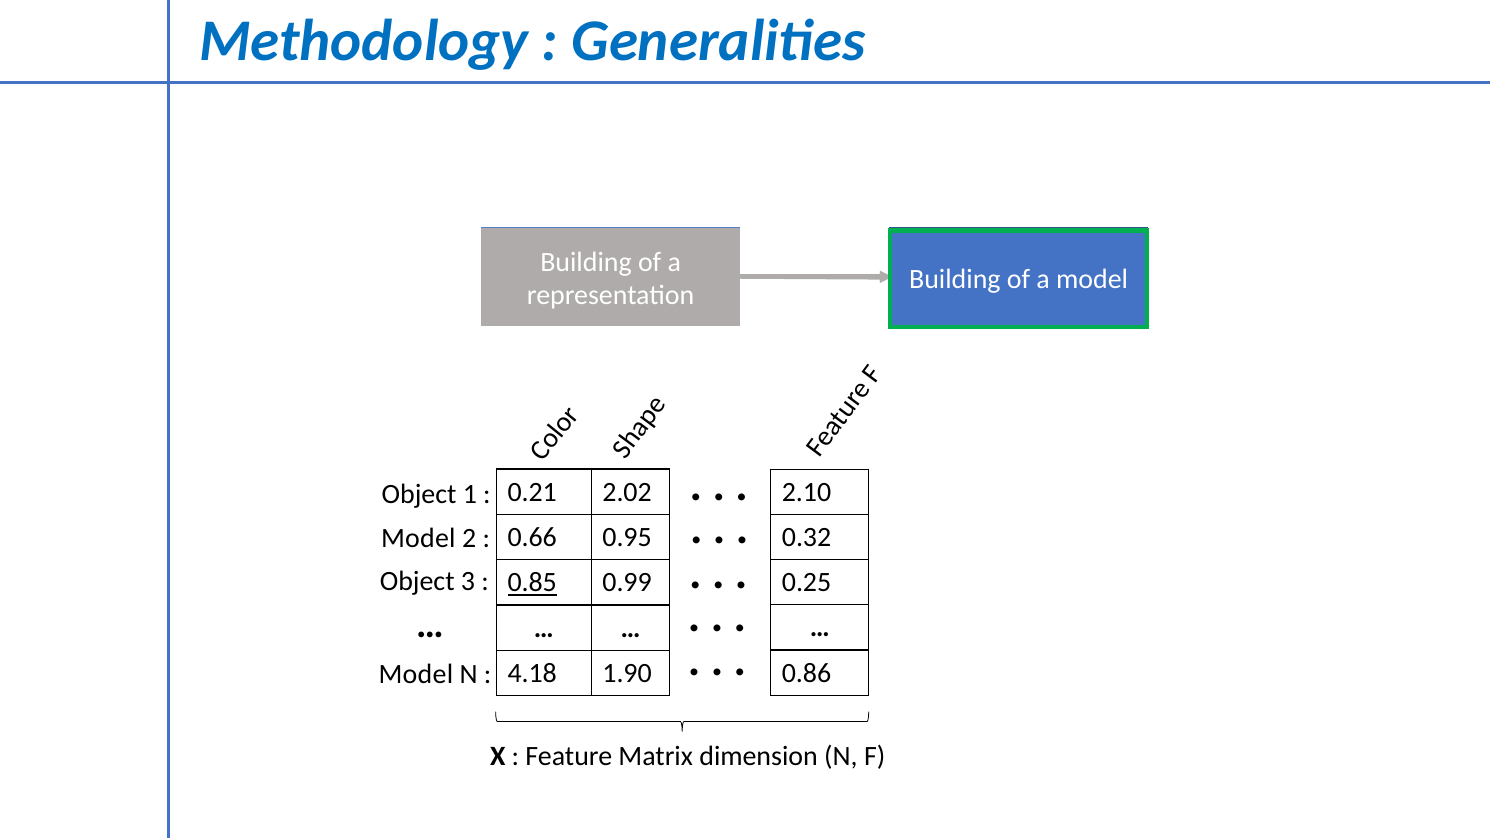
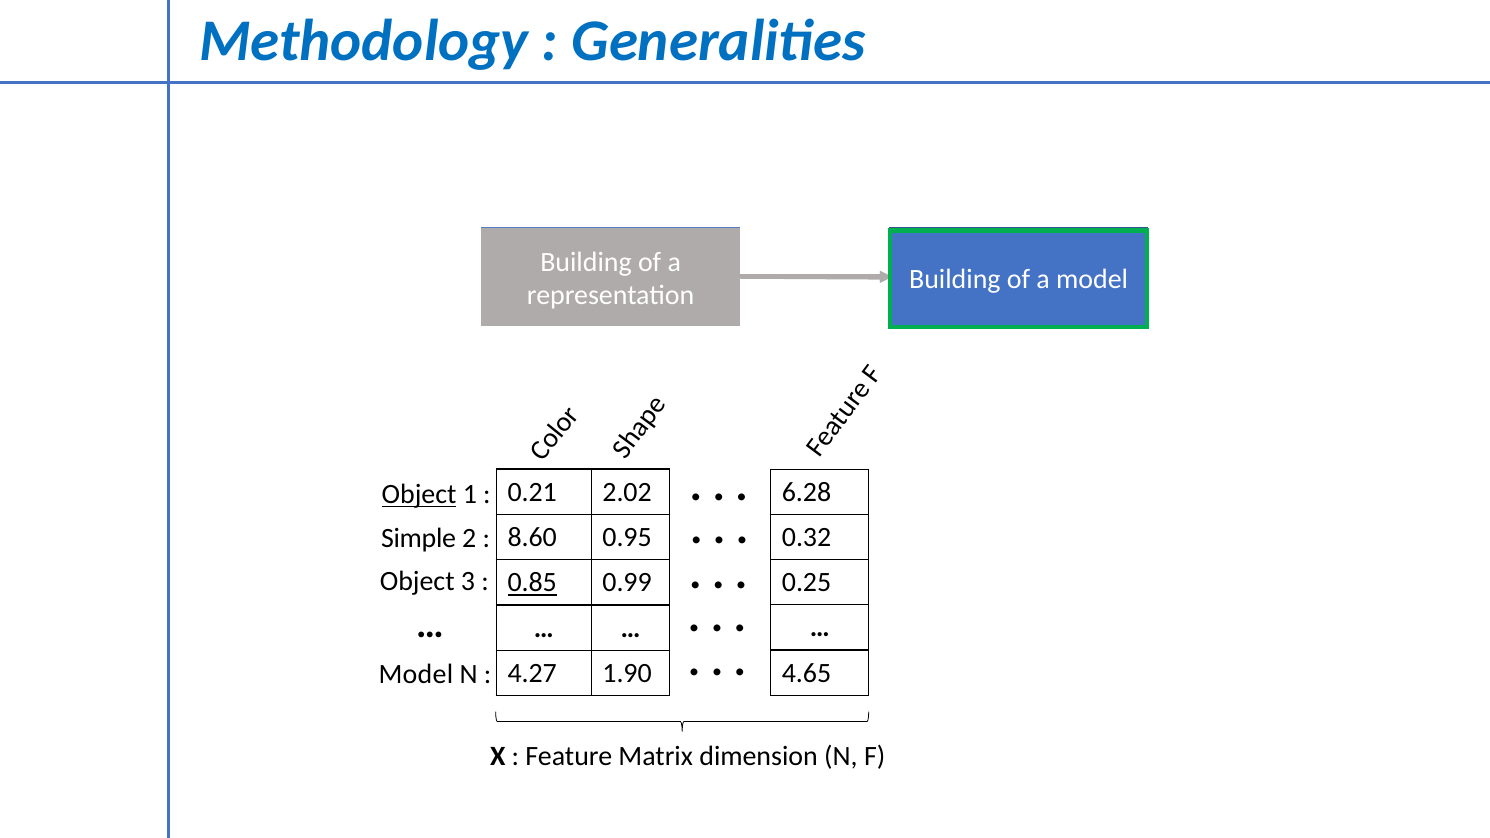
2.10: 2.10 -> 6.28
Object at (419, 494) underline: none -> present
0.66: 0.66 -> 8.60
Model at (418, 538): Model -> Simple
0.86: 0.86 -> 4.65
4.18: 4.18 -> 4.27
